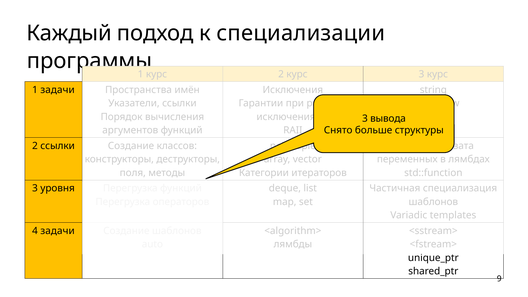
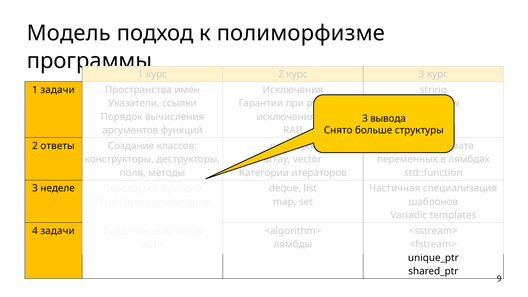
Каждый: Каждый -> Модель
специализации: специализации -> полиморфизме
2 ссылки: ссылки -> ответы
уровня: уровня -> неделе
